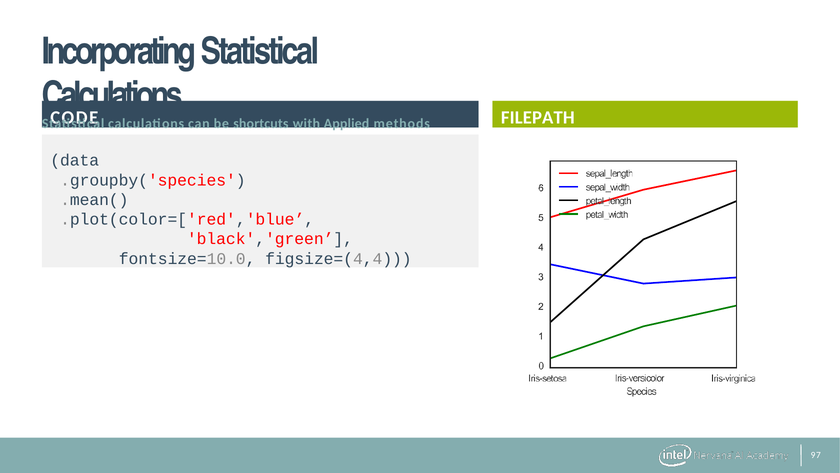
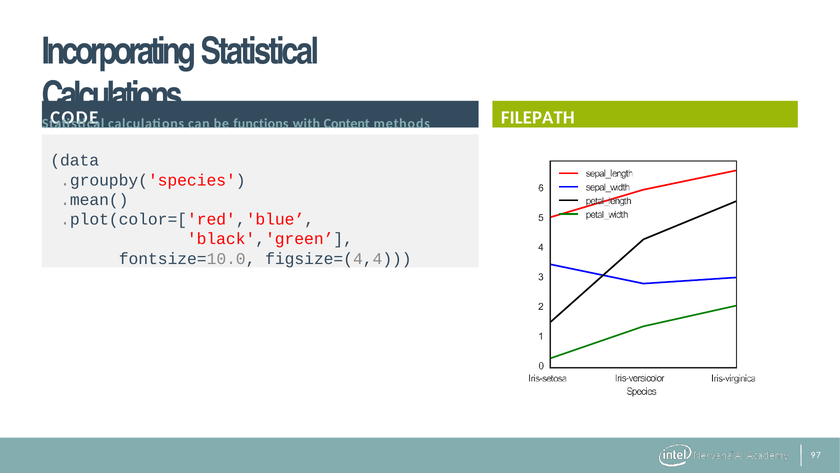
shortcuts: shortcuts -> functions
Applied: Applied -> Content
